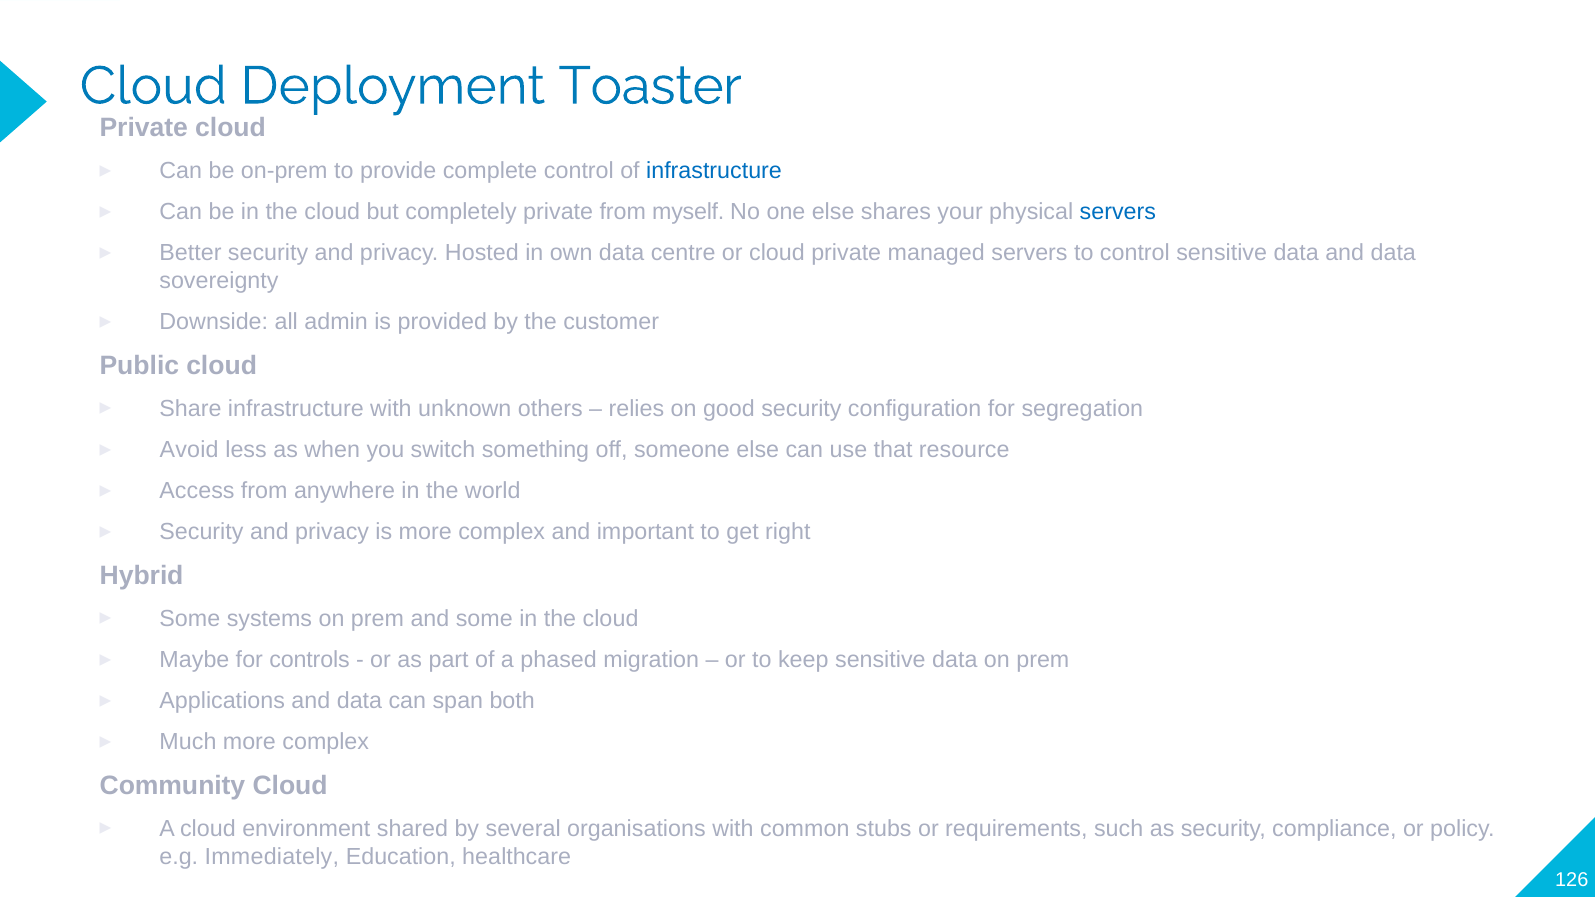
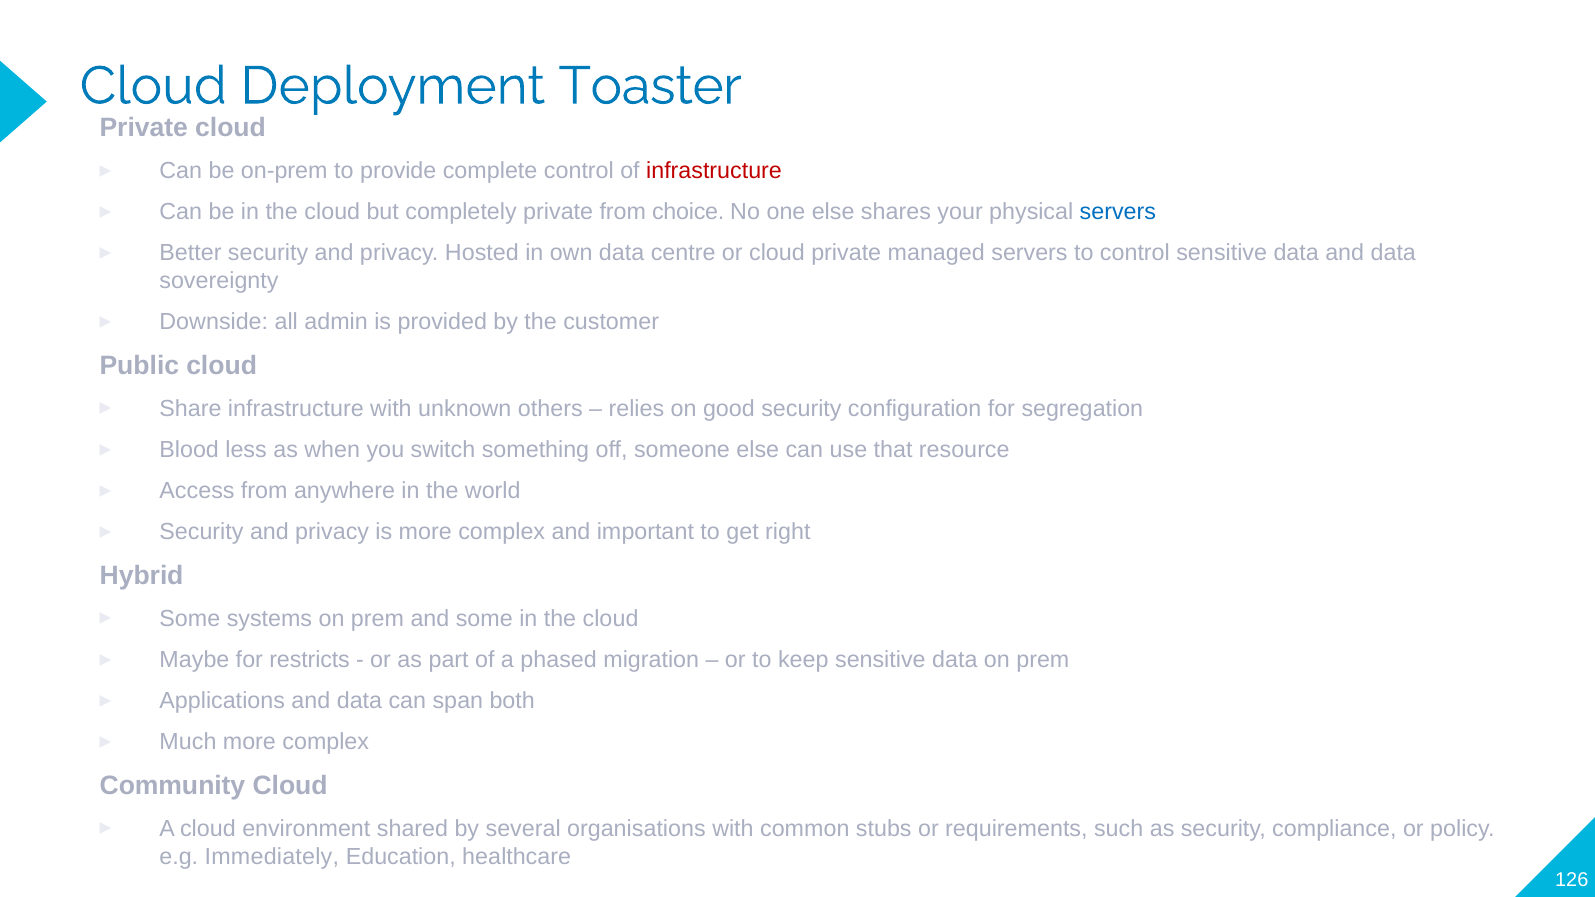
infrastructure at (714, 171) colour: blue -> red
myself: myself -> choice
Avoid: Avoid -> Blood
controls: controls -> restricts
